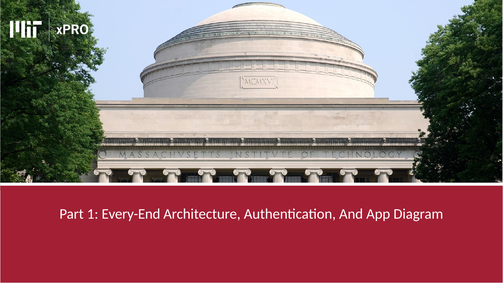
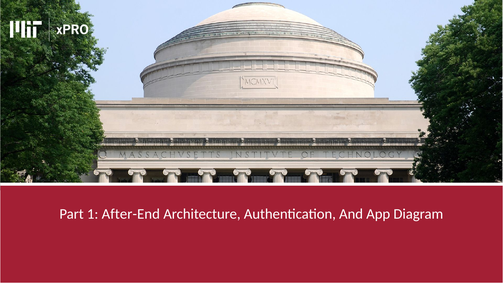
Every-End: Every-End -> After-End
